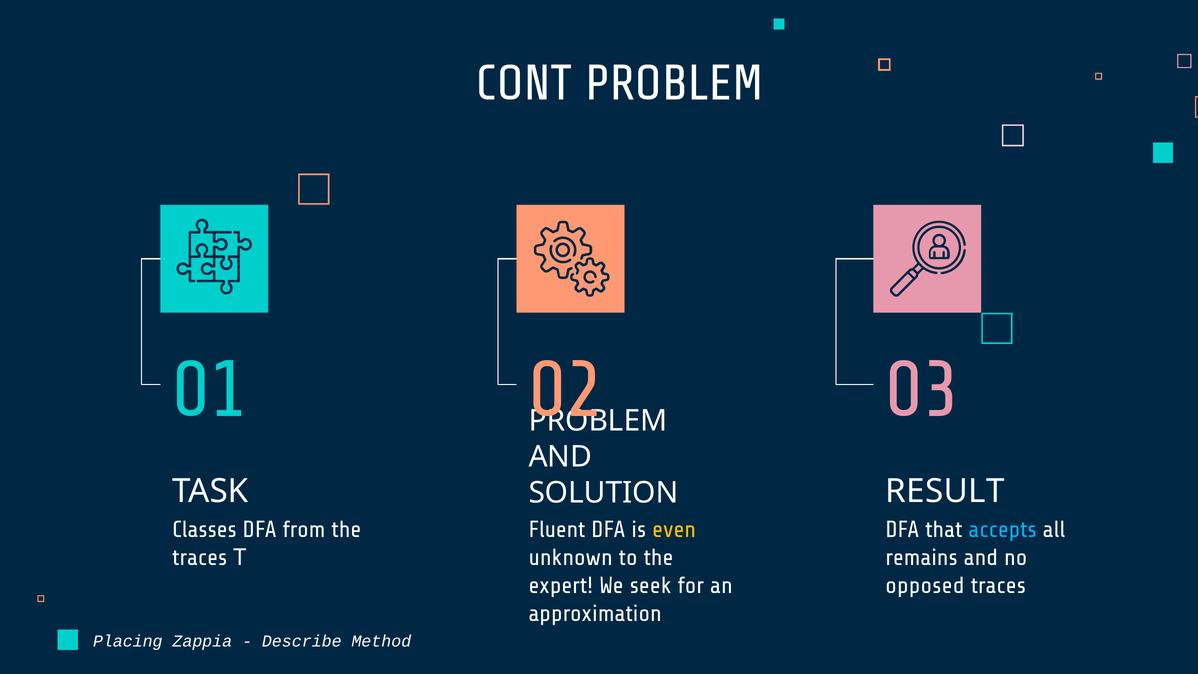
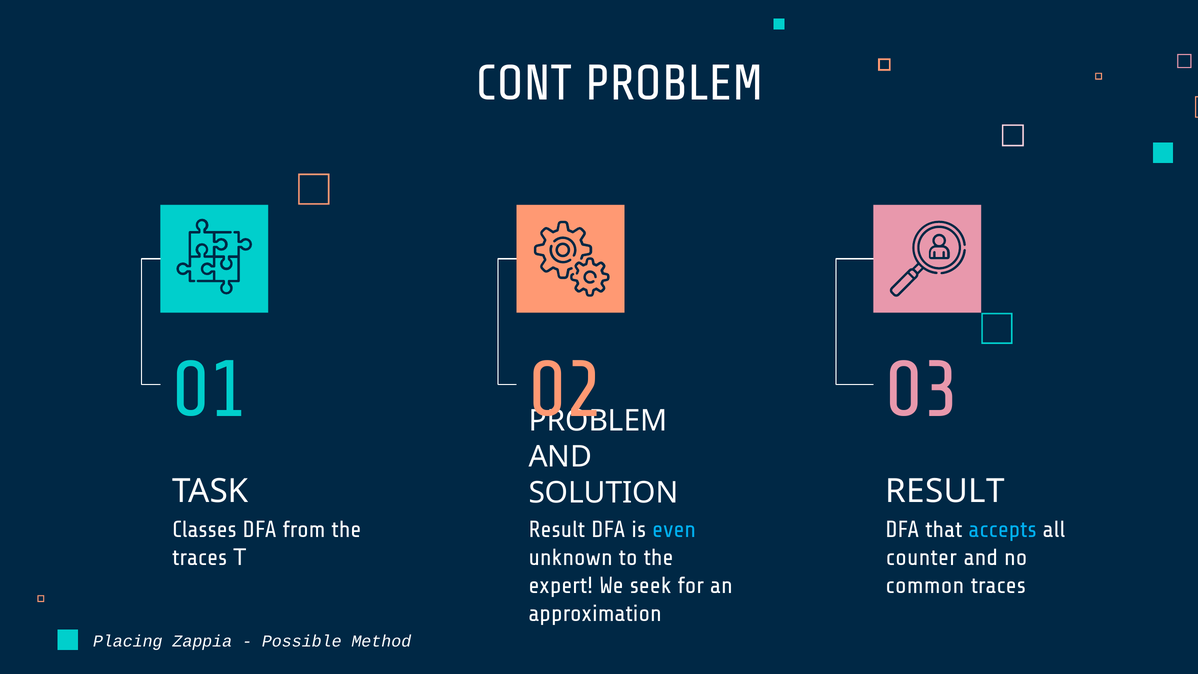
Fluent at (557, 529): Fluent -> Result
even colour: yellow -> light blue
remains: remains -> counter
opposed: opposed -> common
Describe: Describe -> Possible
